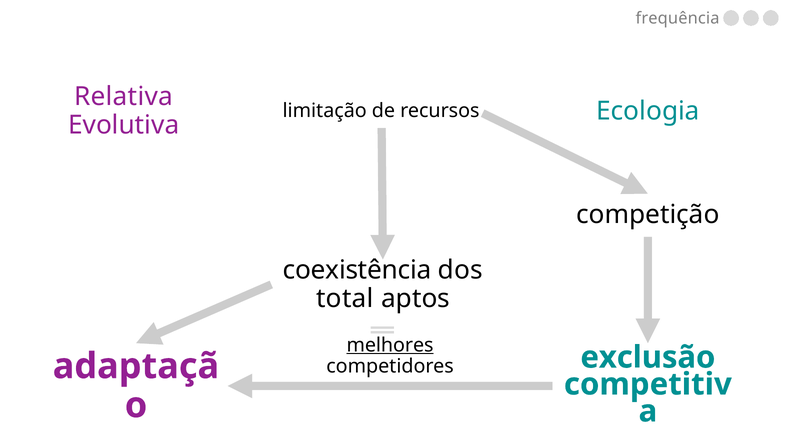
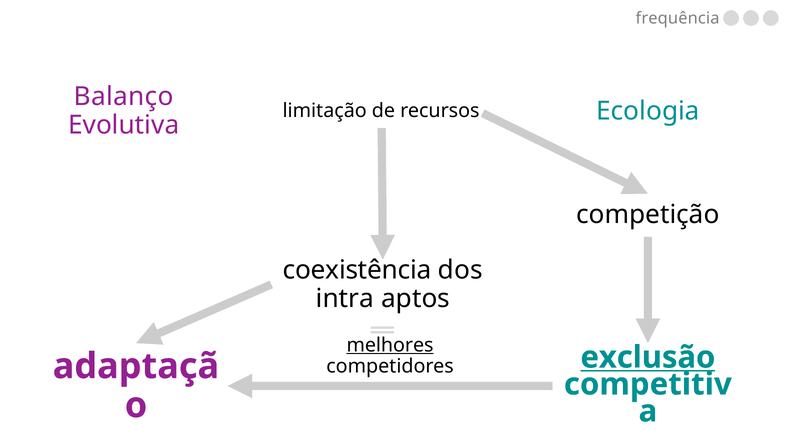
Relativa: Relativa -> Balanço
total: total -> intra
exclusão underline: none -> present
